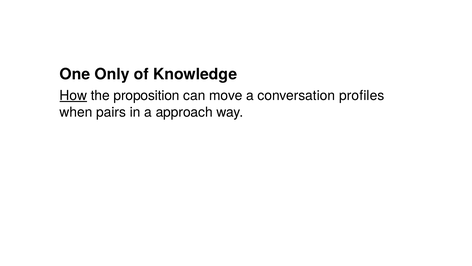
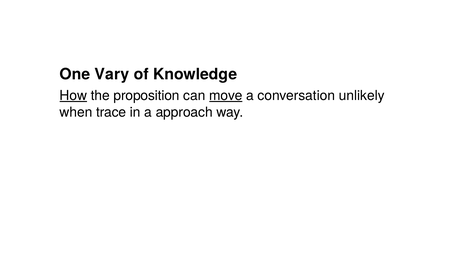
Only: Only -> Vary
move underline: none -> present
profiles: profiles -> unlikely
pairs: pairs -> trace
